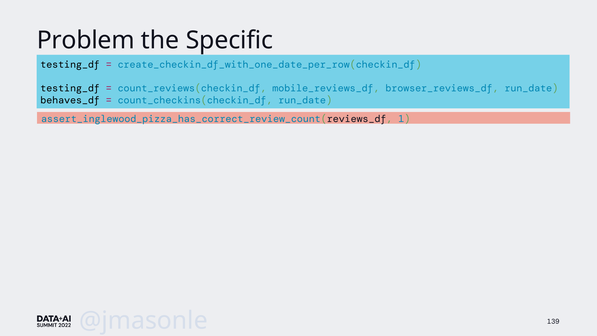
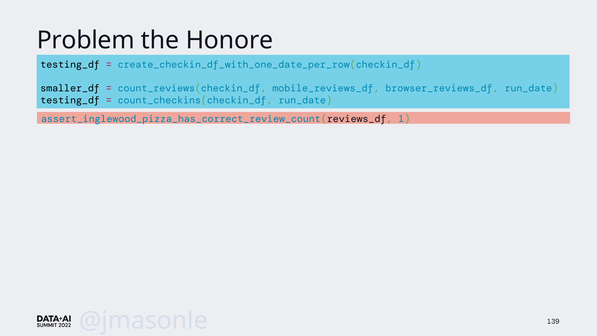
Specific: Specific -> Honore
testing_df at (70, 88): testing_df -> smaller_df
behaves_df at (70, 100): behaves_df -> testing_df
